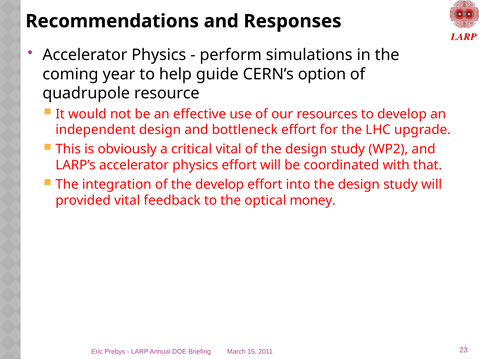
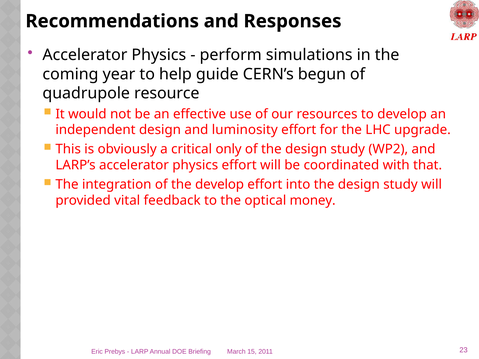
option: option -> begun
bottleneck: bottleneck -> luminosity
critical vital: vital -> only
